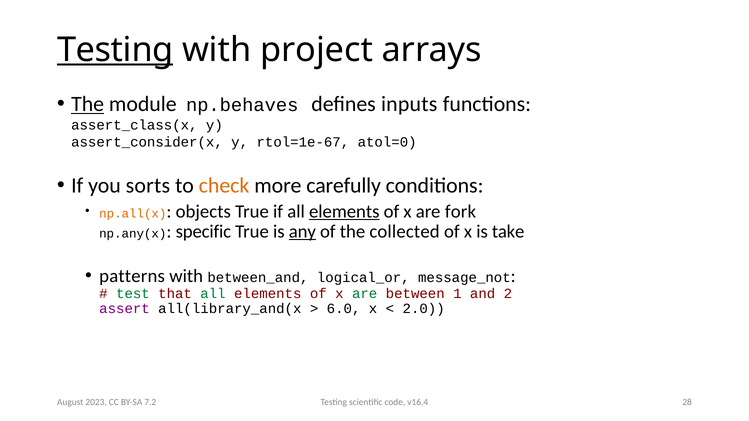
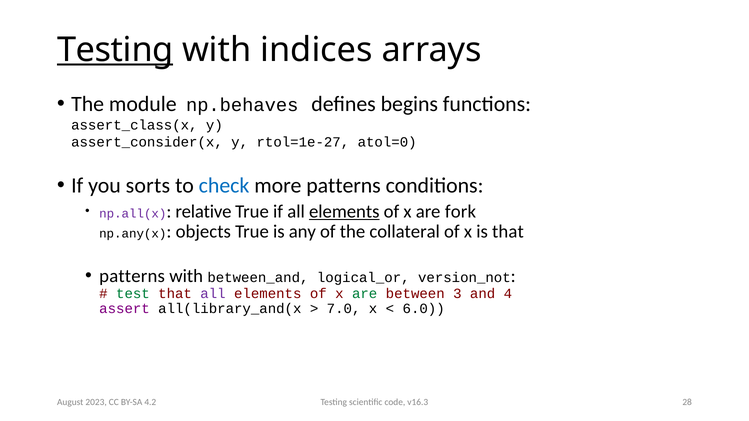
project: project -> indices
The at (88, 104) underline: present -> none
inputs: inputs -> begins
rtol=1e-67: rtol=1e-67 -> rtol=1e-27
check colour: orange -> blue
more carefully: carefully -> patterns
np.all(x colour: orange -> purple
objects: objects -> relative
specific: specific -> objects
any underline: present -> none
collected: collected -> collateral
is take: take -> that
message_not: message_not -> version_not
all at (213, 294) colour: green -> purple
1: 1 -> 3
2: 2 -> 4
6.0: 6.0 -> 7.0
2.0: 2.0 -> 6.0
v16.4: v16.4 -> v16.3
7.2: 7.2 -> 4.2
